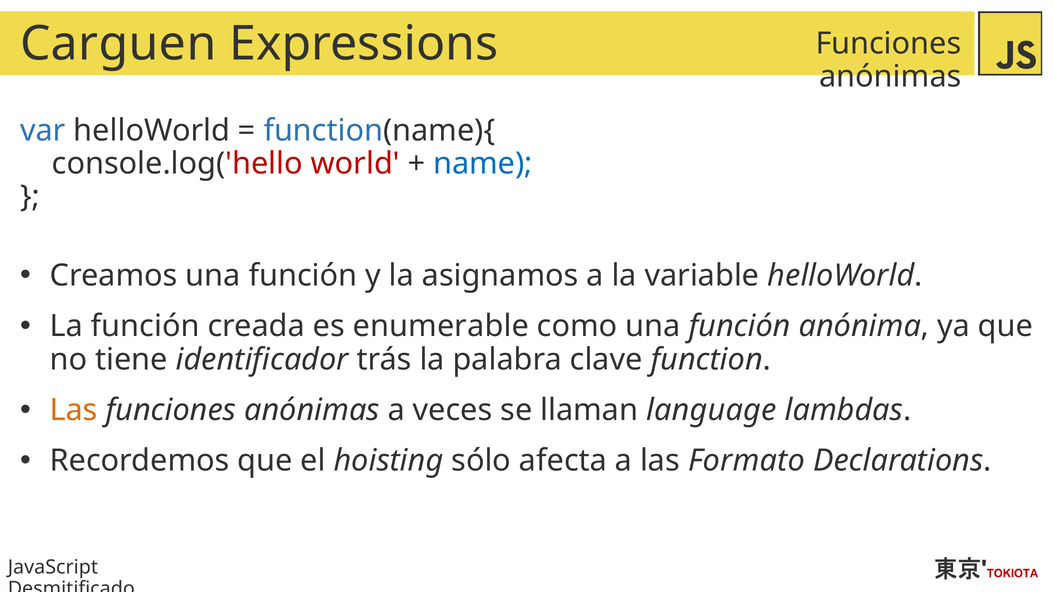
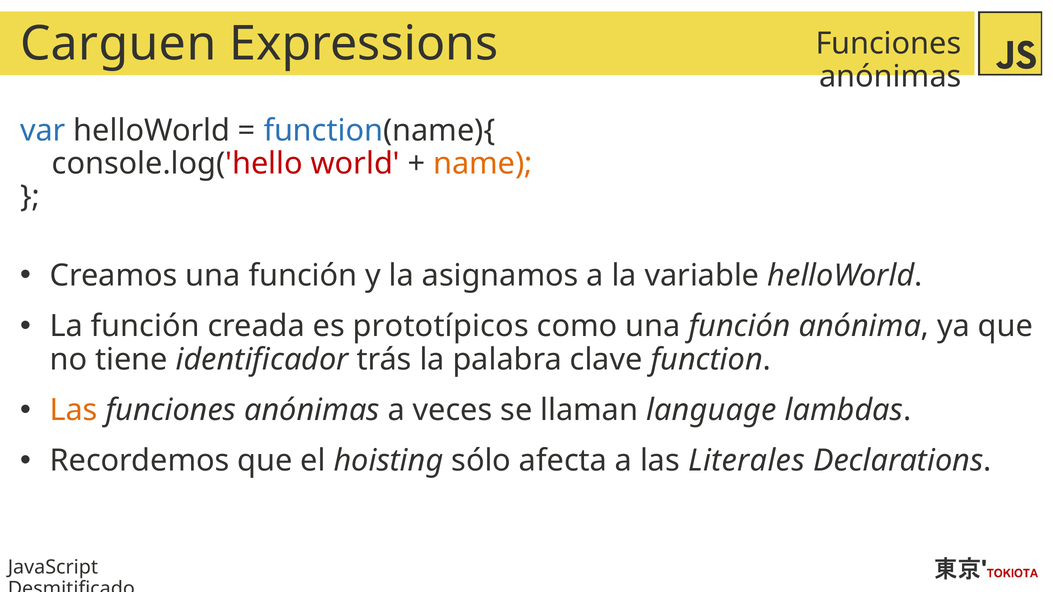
name colour: blue -> orange
enumerable: enumerable -> prototípicos
Formato: Formato -> Literales
